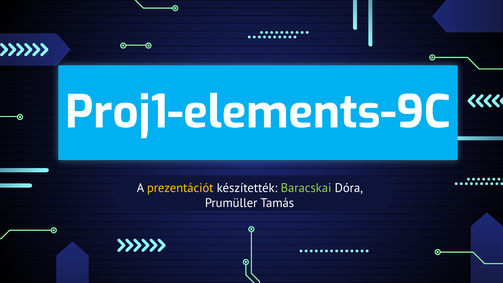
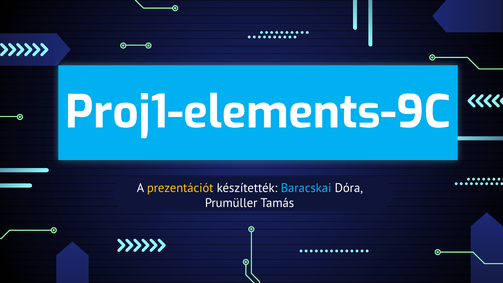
Baracskai colour: light green -> light blue
